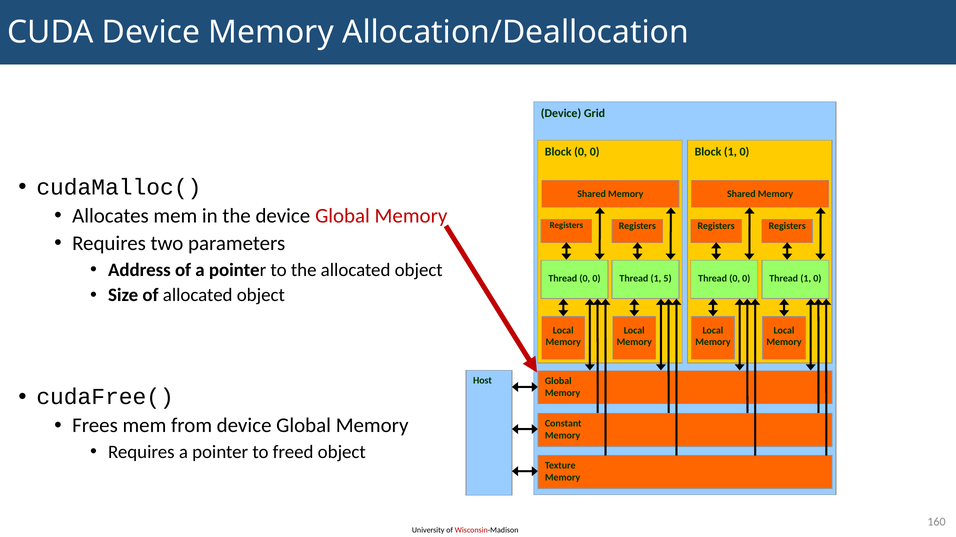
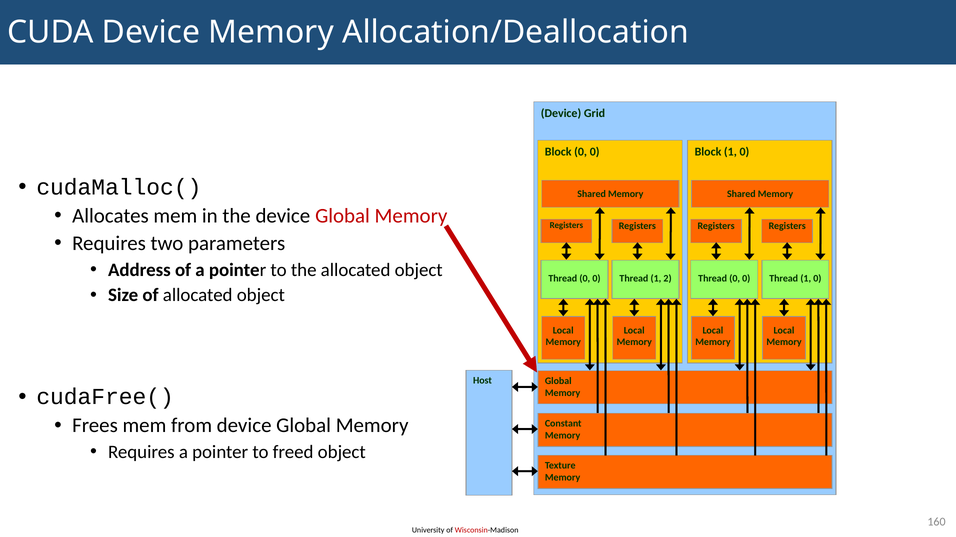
5: 5 -> 2
